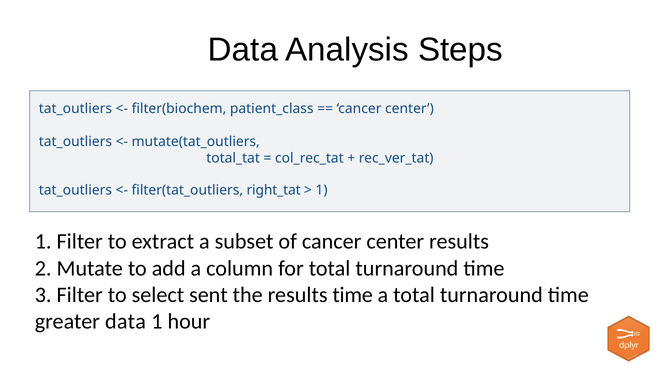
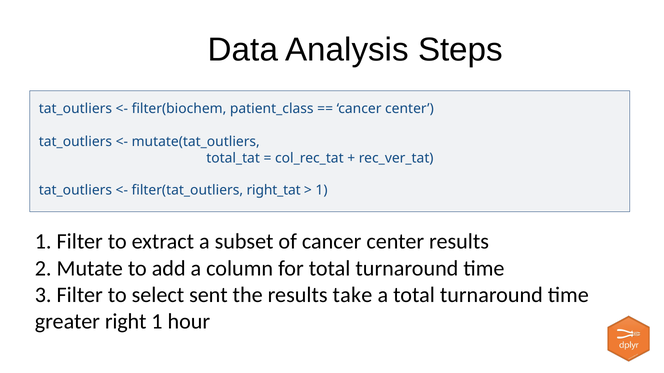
results time: time -> take
greater data: data -> right
